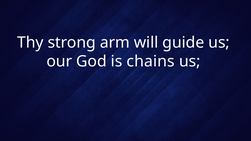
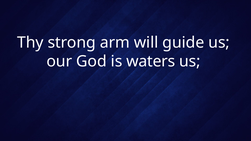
chains: chains -> waters
